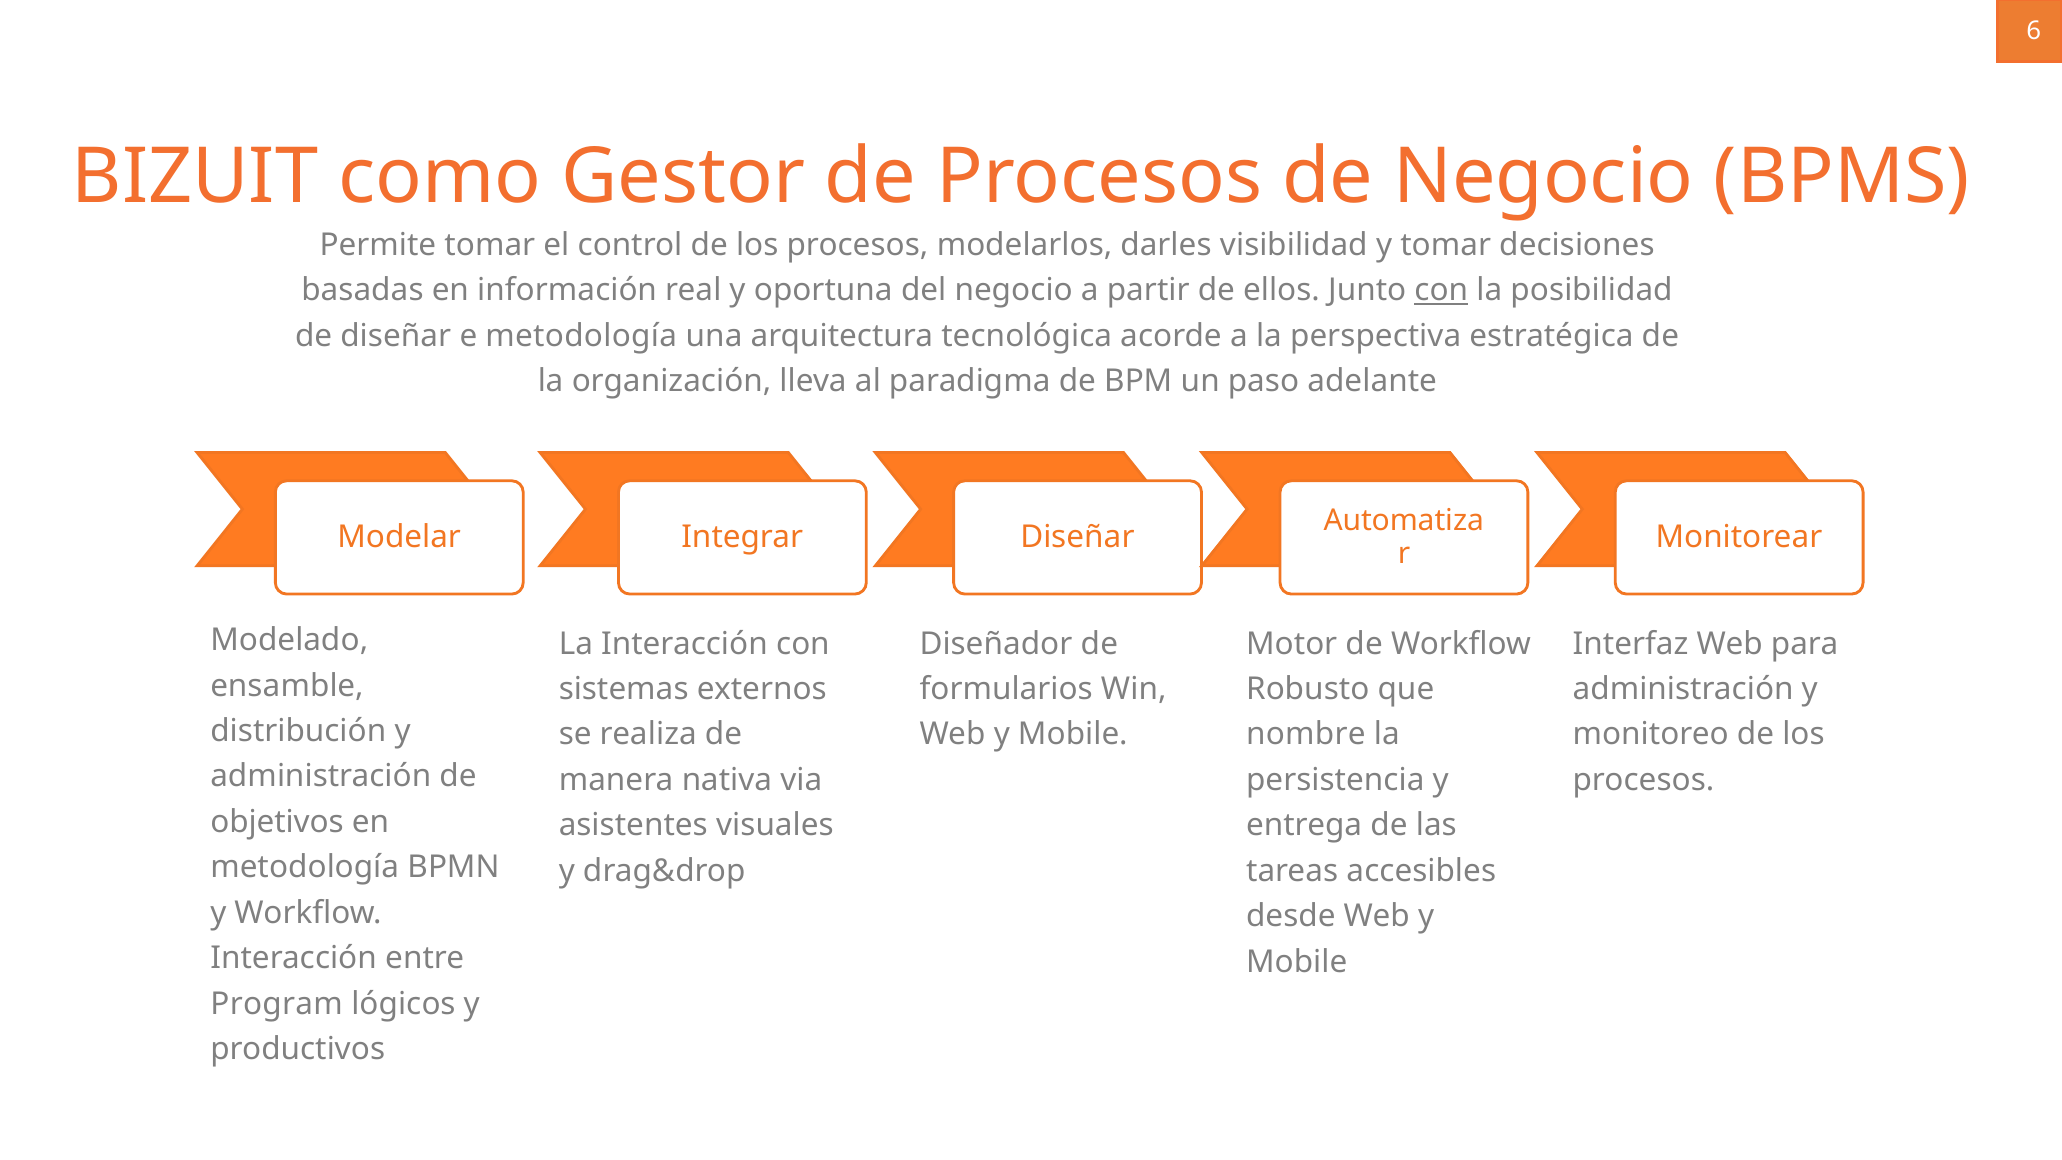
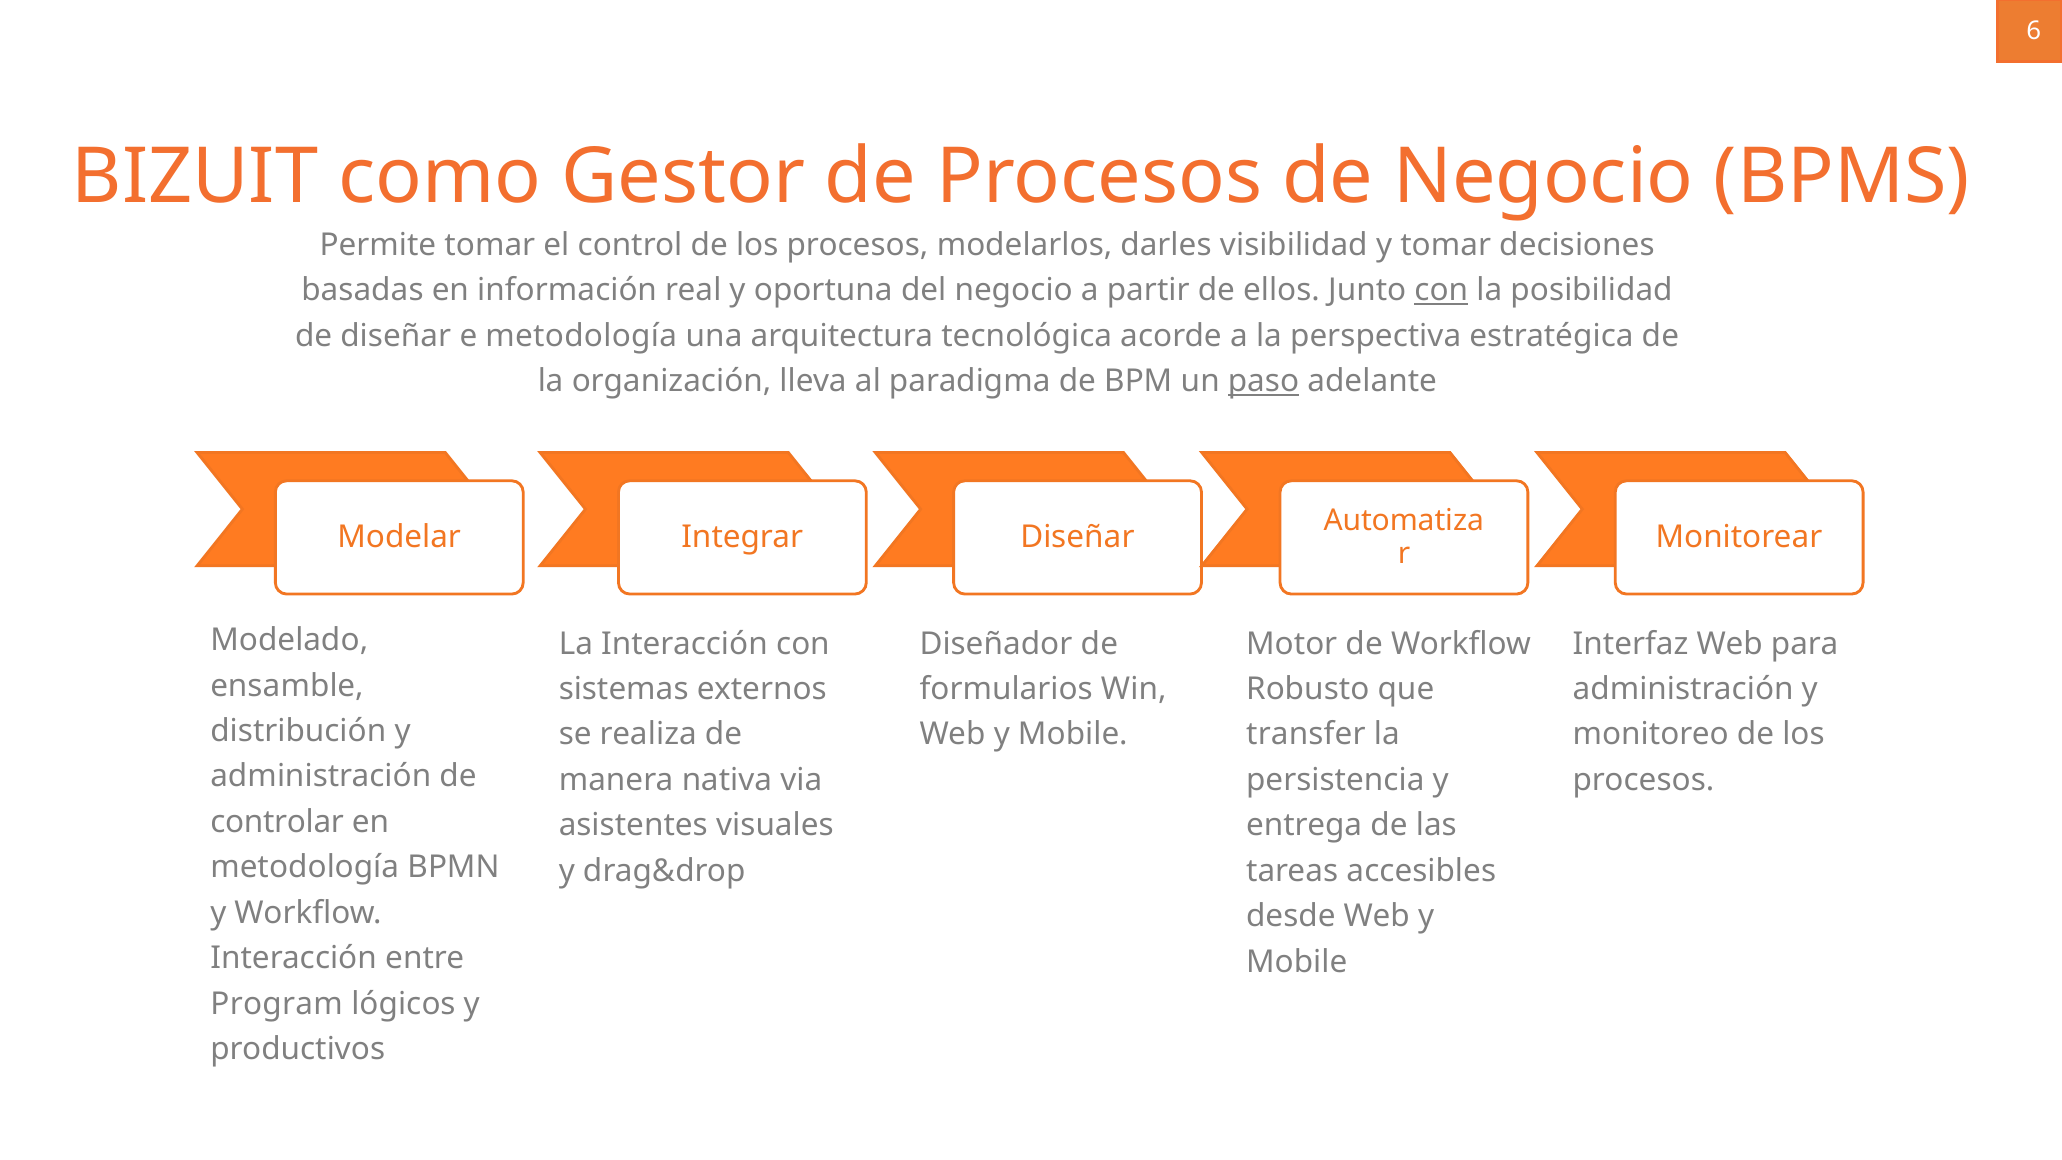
paso underline: none -> present
nombre: nombre -> transfer
objetivos: objetivos -> controlar
